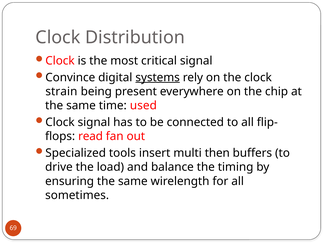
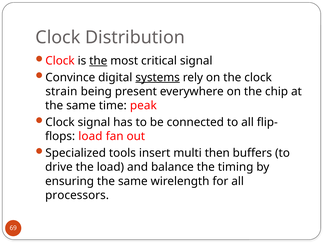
the at (98, 61) underline: none -> present
used: used -> peak
read at (91, 136): read -> load
sometimes: sometimes -> processors
